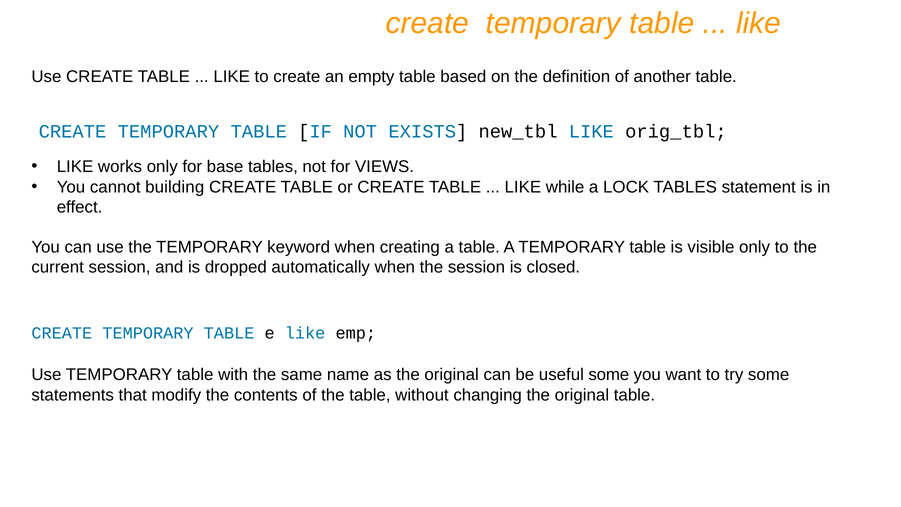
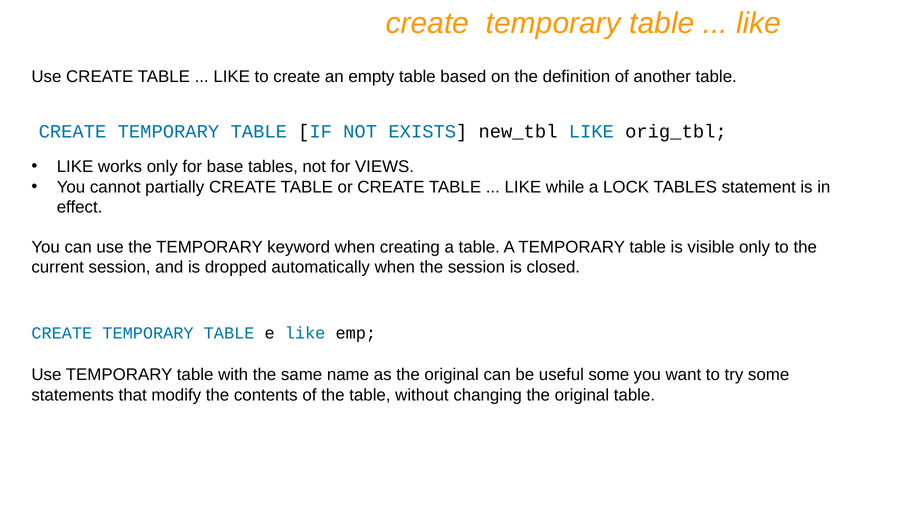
building: building -> partially
